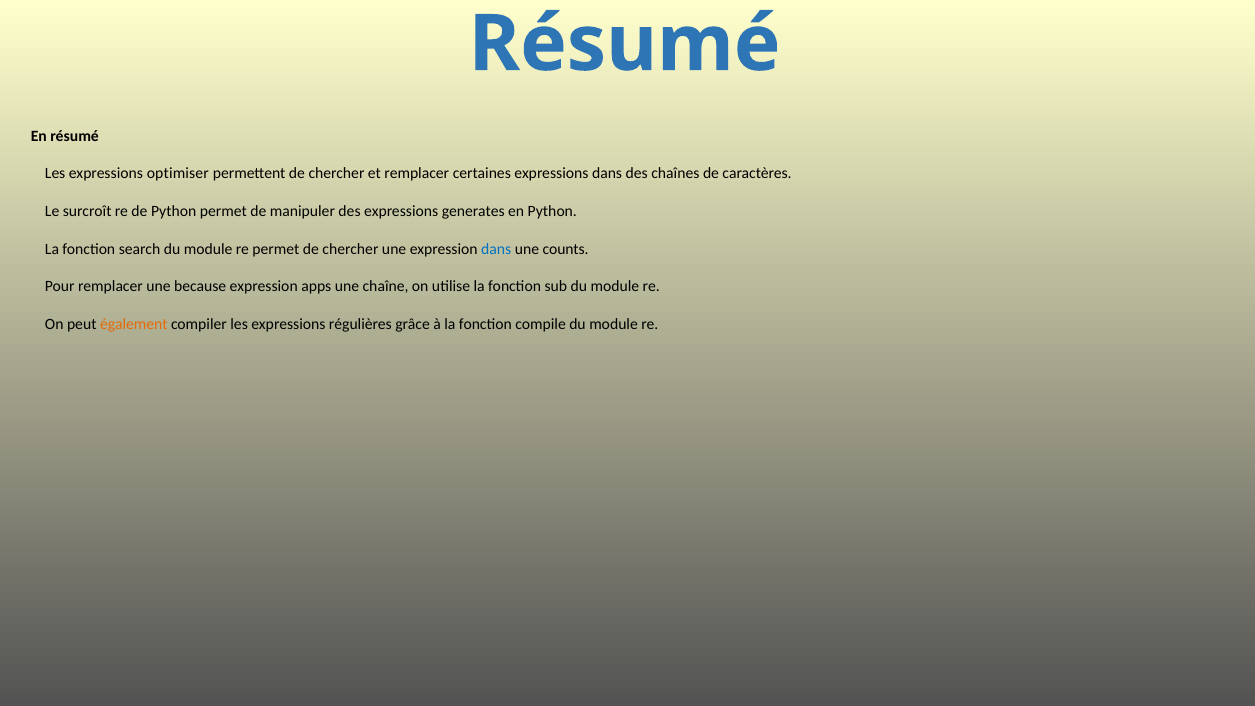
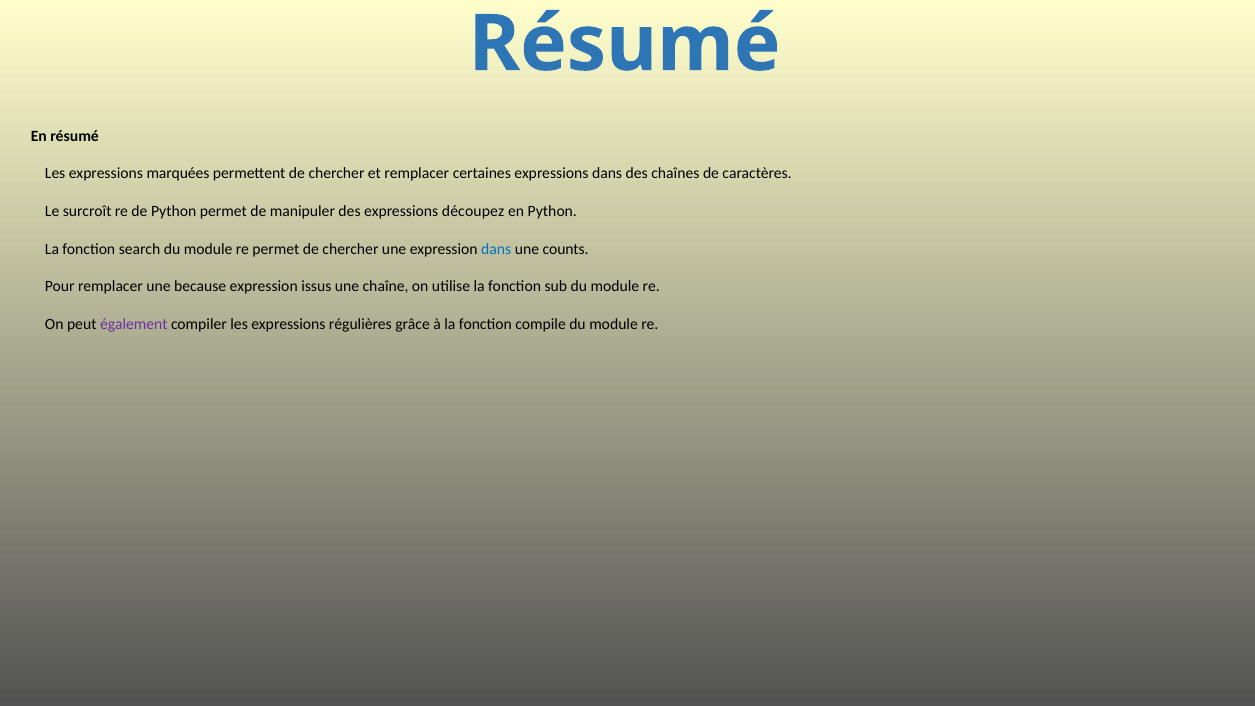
optimiser: optimiser -> marquées
generates: generates -> découpez
apps: apps -> issus
également colour: orange -> purple
